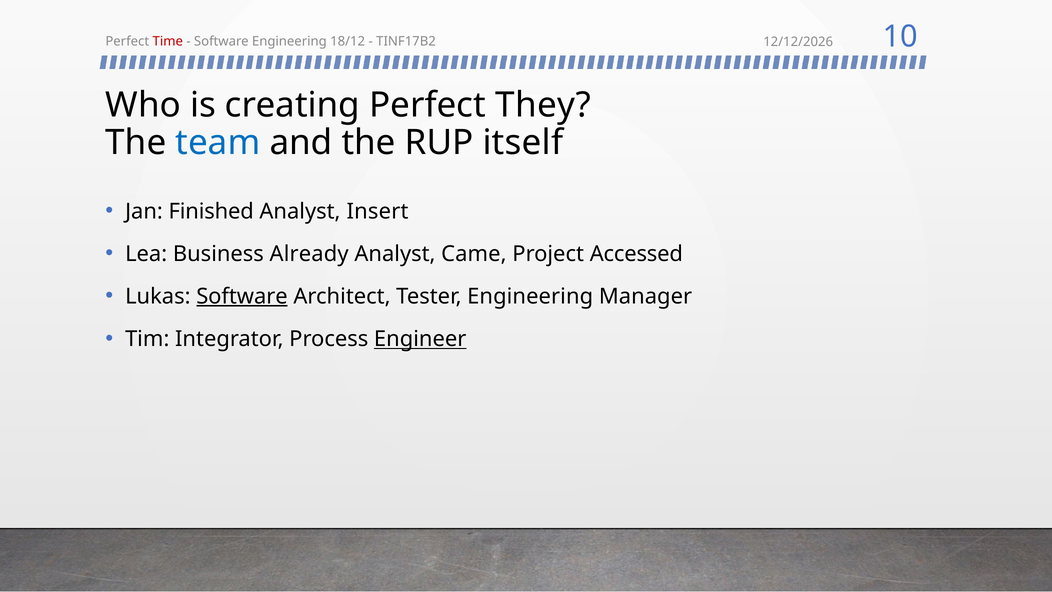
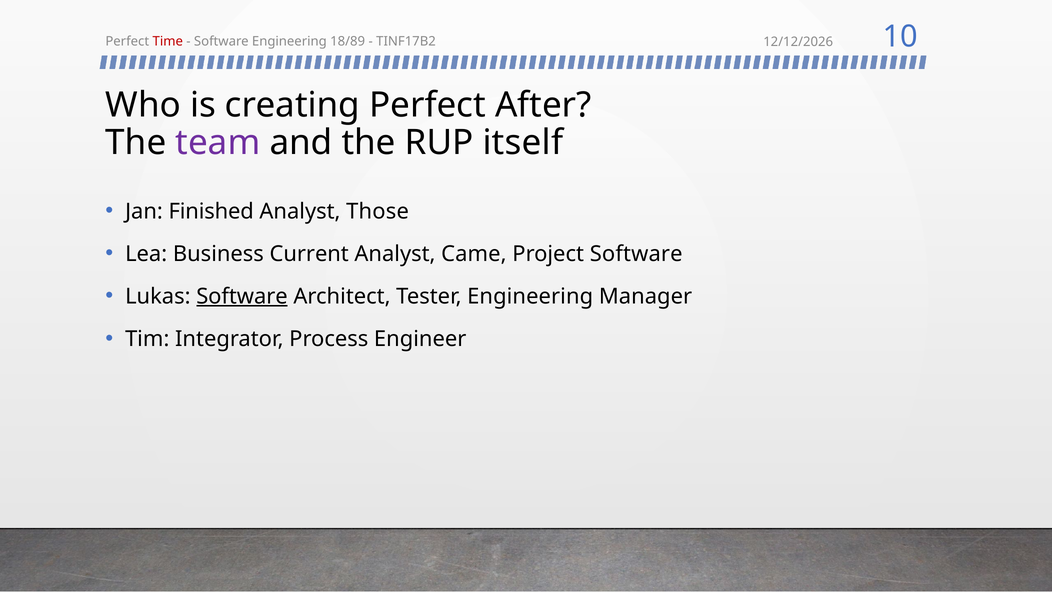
18/12: 18/12 -> 18/89
They: They -> After
team colour: blue -> purple
Insert: Insert -> Those
Already: Already -> Current
Project Accessed: Accessed -> Software
Engineer underline: present -> none
